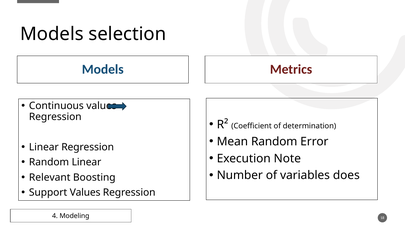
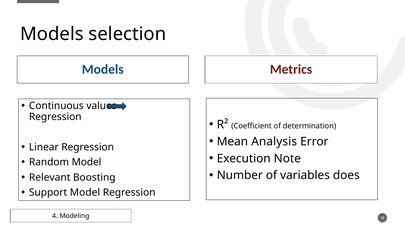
Mean Random: Random -> Analysis
Random Linear: Linear -> Model
Support Values: Values -> Model
